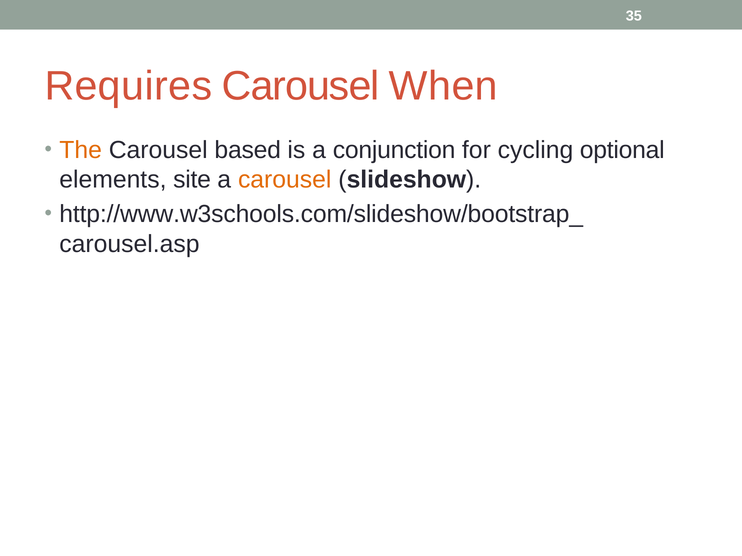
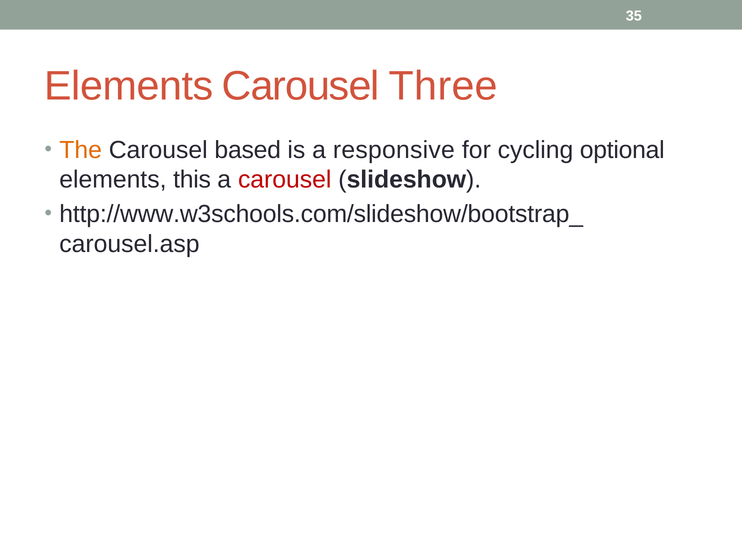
Requires at (128, 86): Requires -> Elements
When: When -> Three
conjunction: conjunction -> responsive
site: site -> this
carousel at (285, 180) colour: orange -> red
